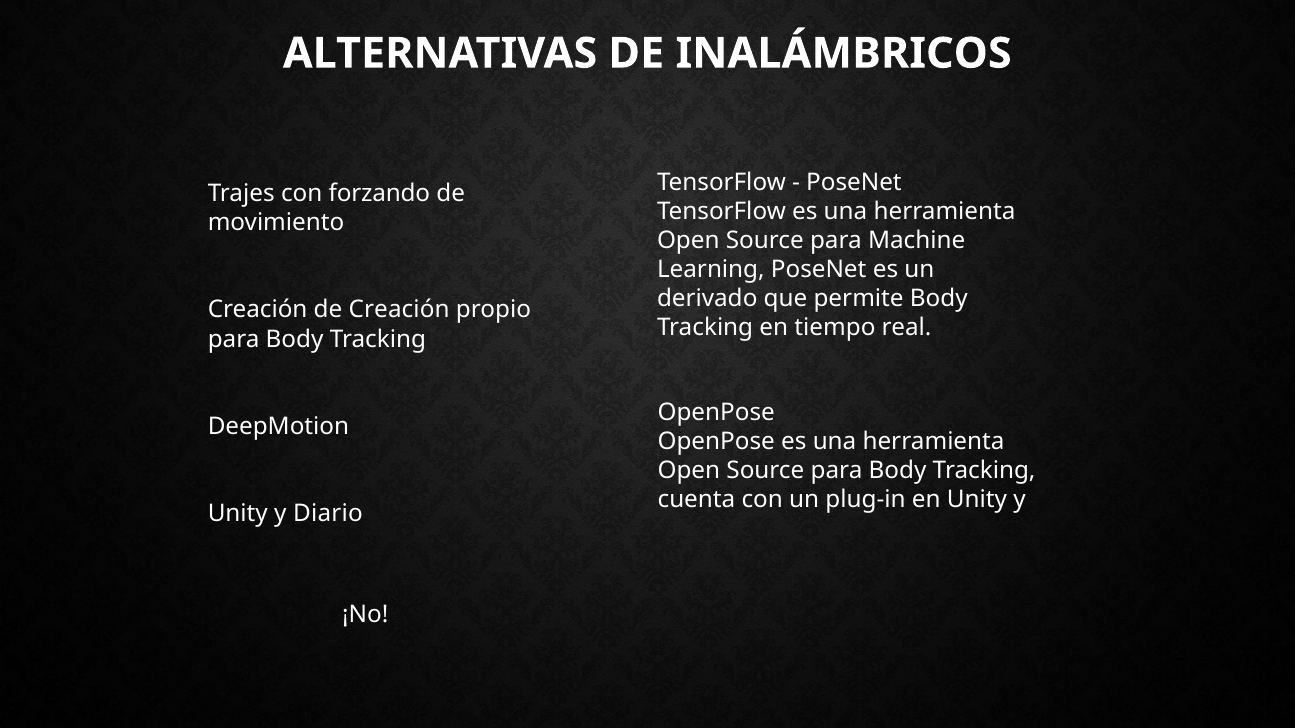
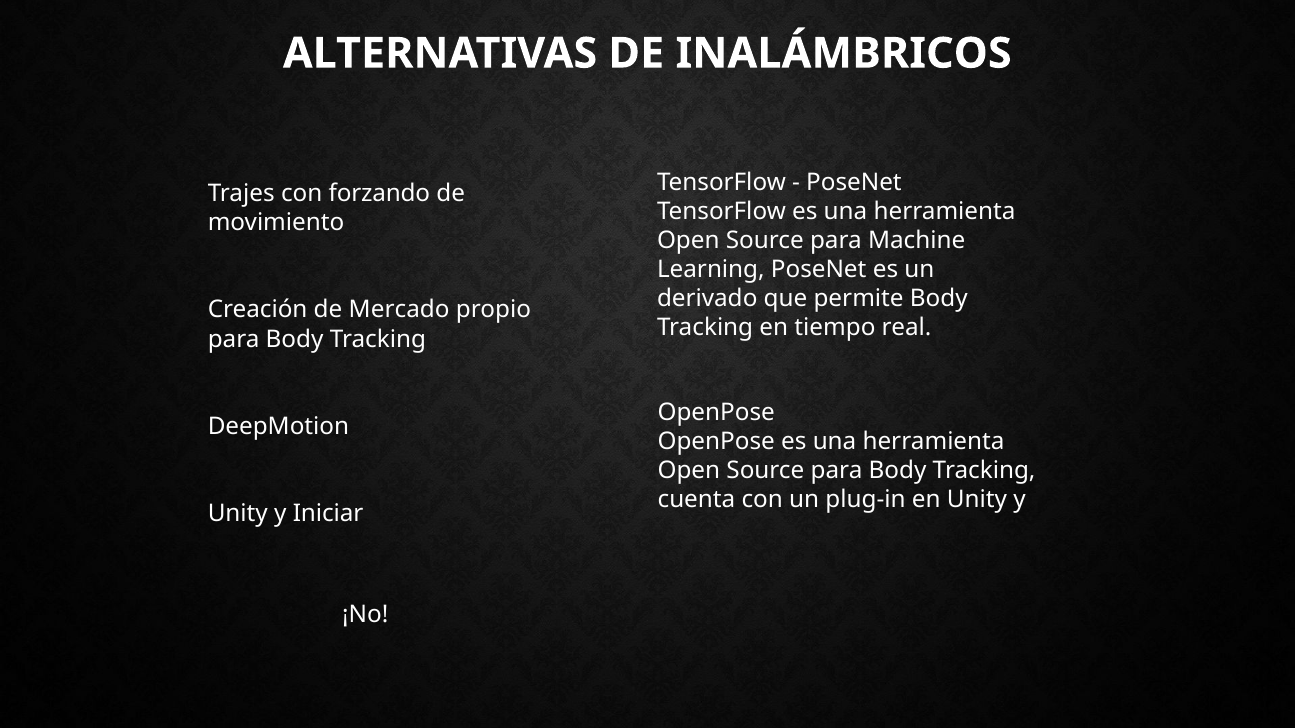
de Creación: Creación -> Mercado
Diario: Diario -> Iniciar
